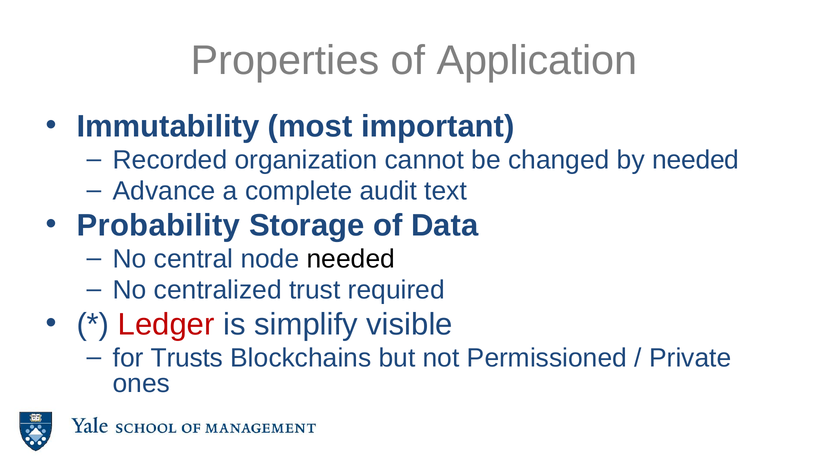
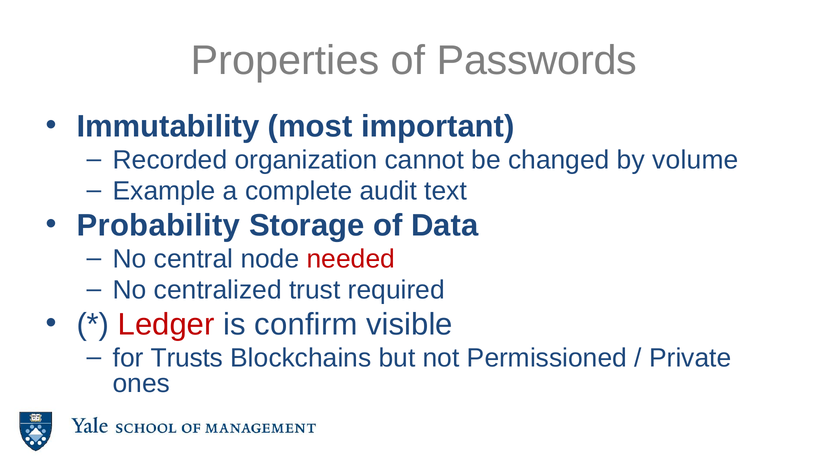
Application: Application -> Passwords
by needed: needed -> volume
Advance: Advance -> Example
needed at (351, 259) colour: black -> red
simplify: simplify -> confirm
